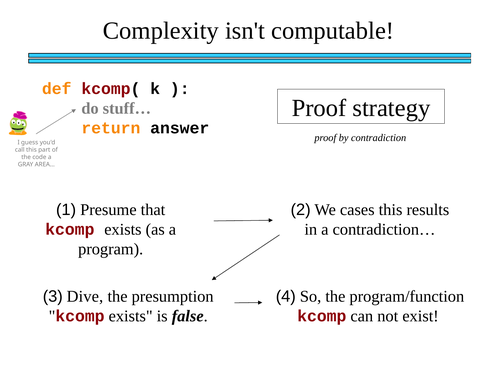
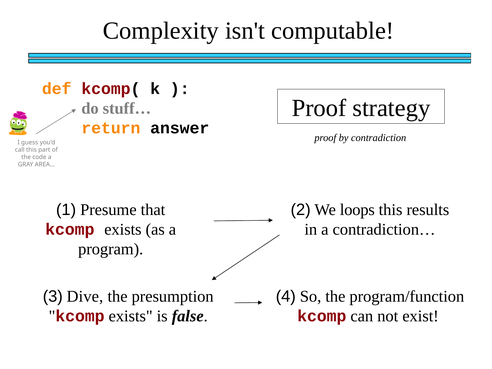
cases: cases -> loops
